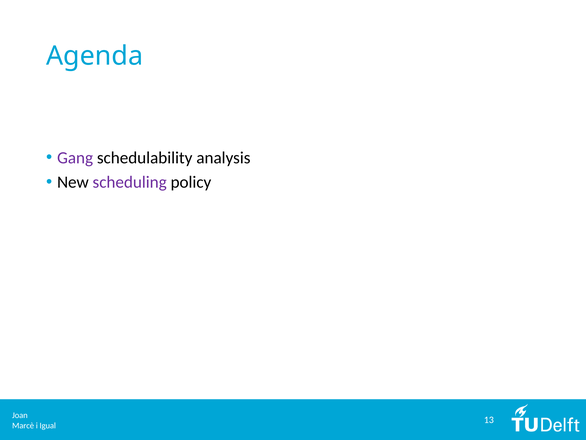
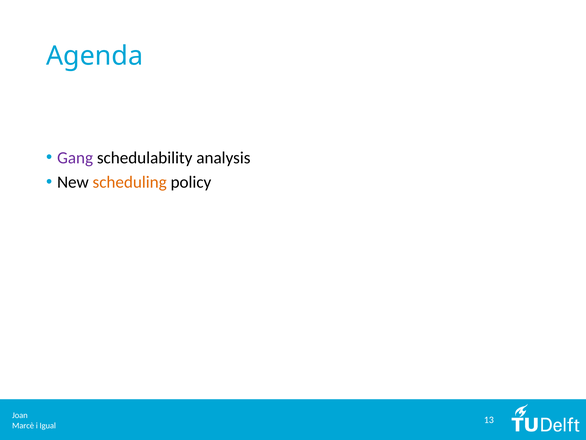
scheduling colour: purple -> orange
